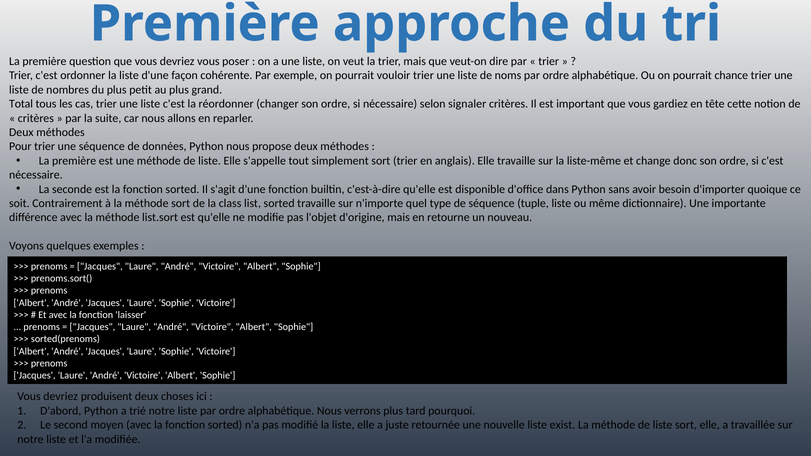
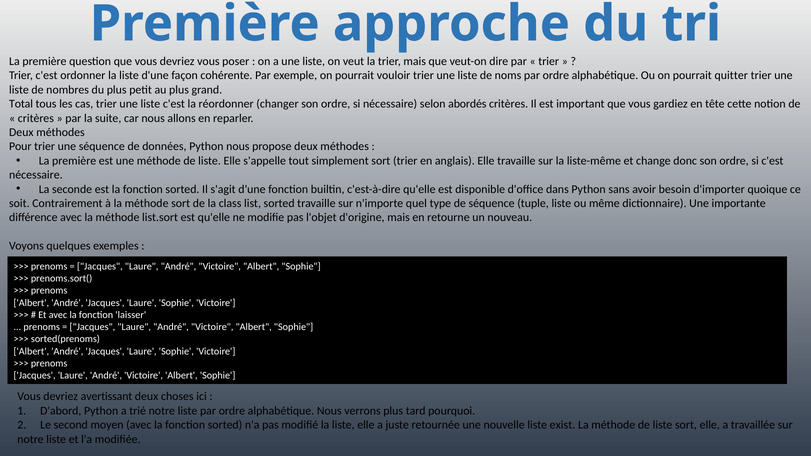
chance: chance -> quitter
signaler: signaler -> abordés
produisent: produisent -> avertissant
